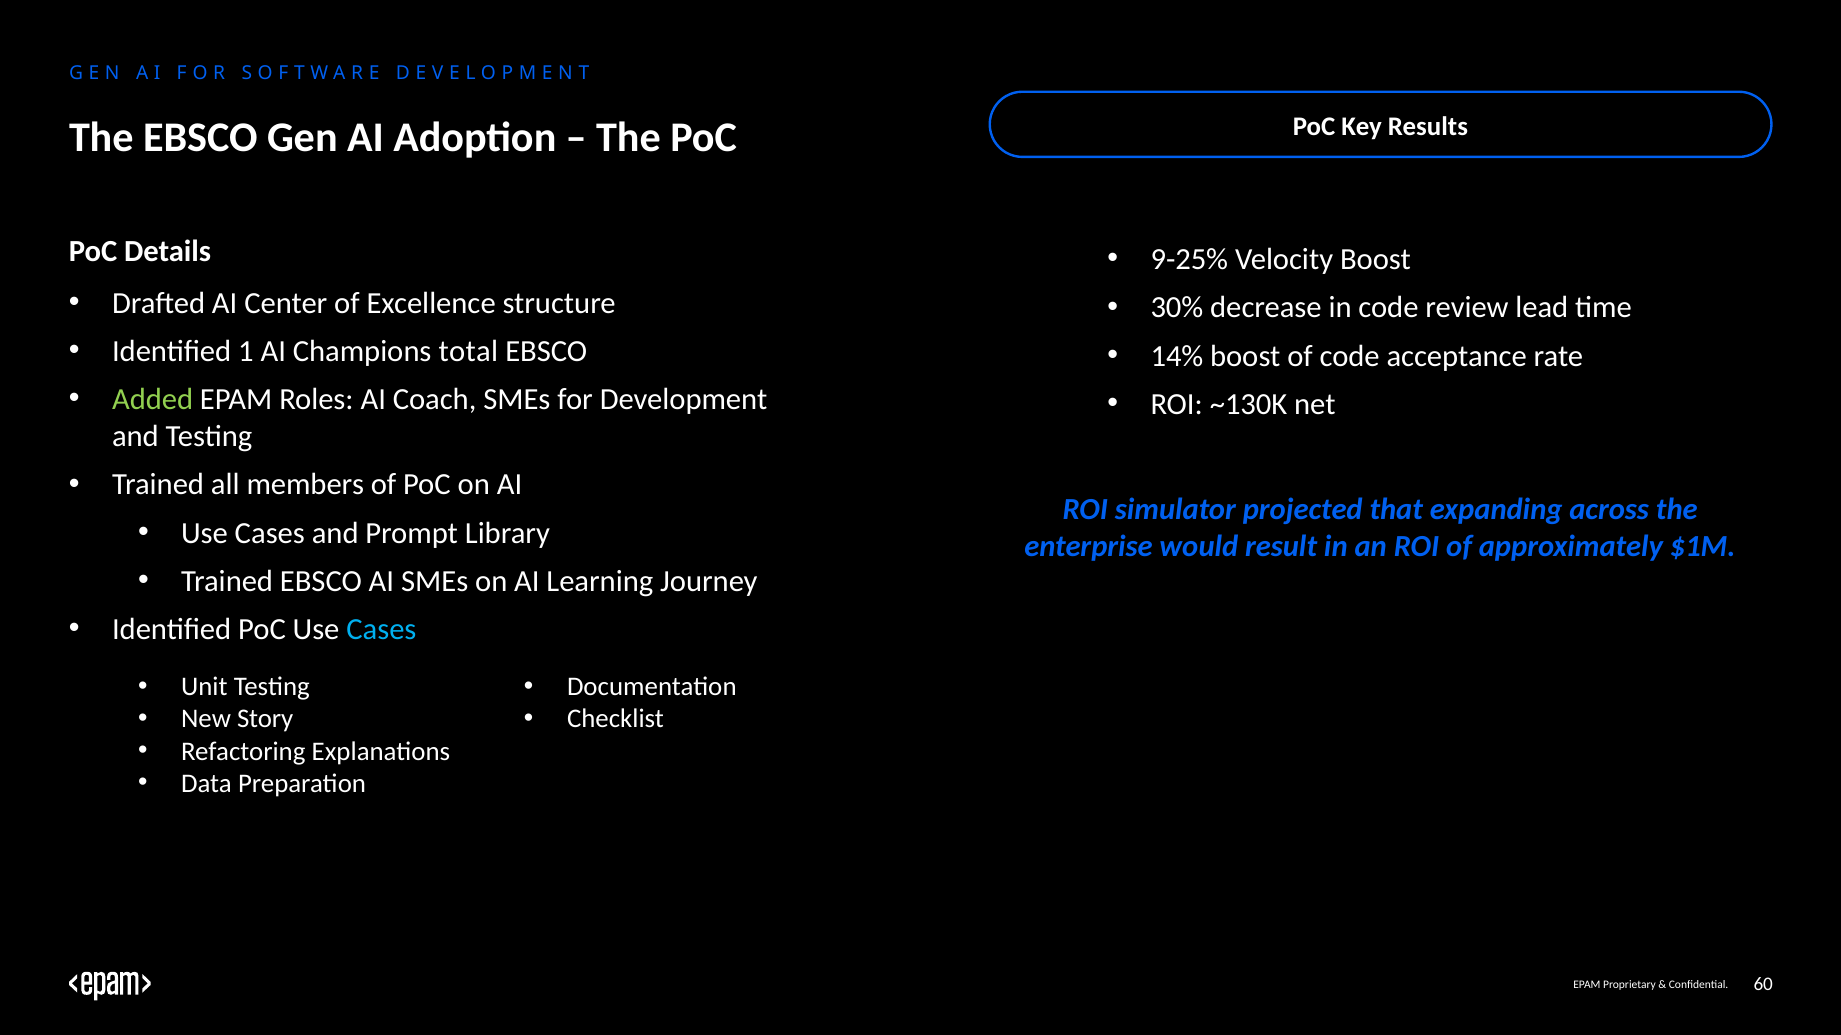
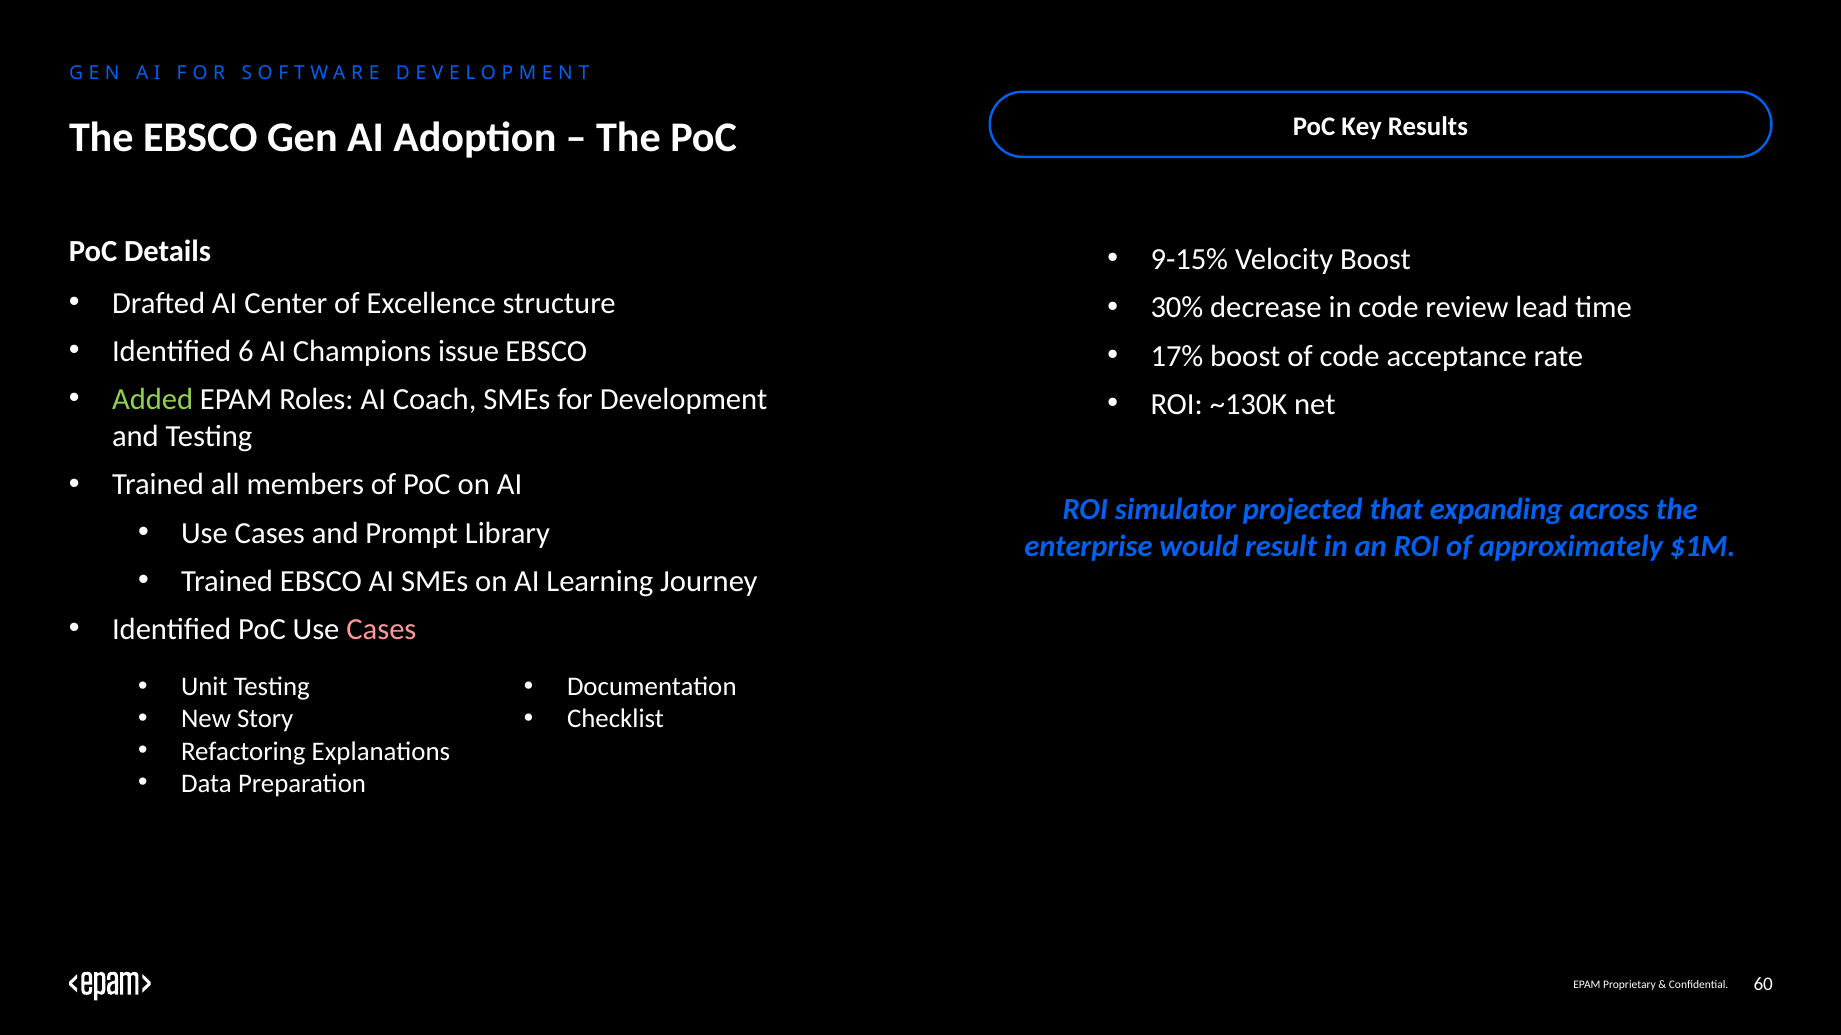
9-25%: 9-25% -> 9-15%
1: 1 -> 6
total: total -> issue
14%: 14% -> 17%
Cases at (381, 630) colour: light blue -> pink
